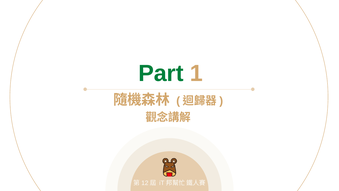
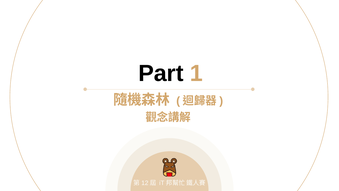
Part colour: green -> black
